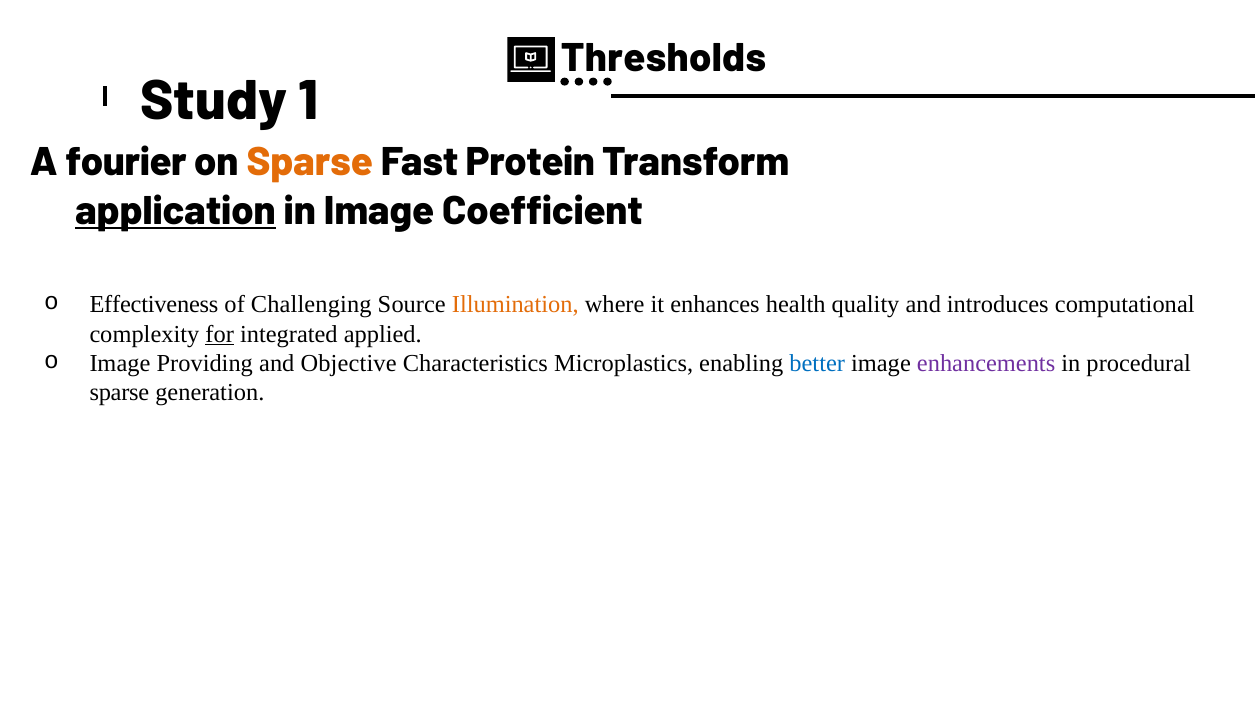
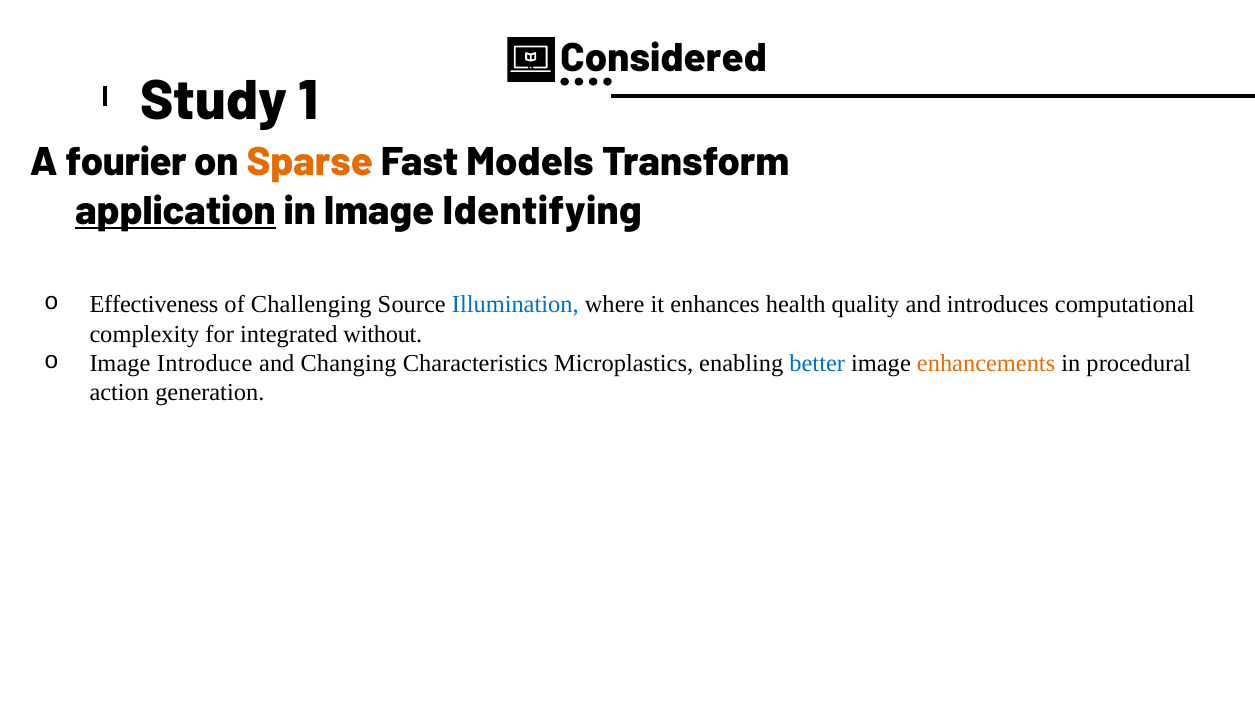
Thresholds: Thresholds -> Considered
Protein: Protein -> Models
Coefficient: Coefficient -> Identifying
Illumination colour: orange -> blue
for underline: present -> none
applied: applied -> without
Providing: Providing -> Introduce
Objective: Objective -> Changing
enhancements colour: purple -> orange
sparse at (119, 393): sparse -> action
